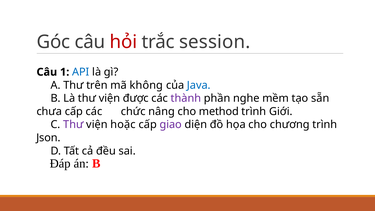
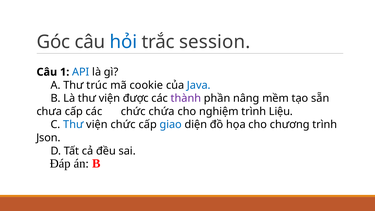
hỏi colour: red -> blue
trên: trên -> trúc
không: không -> cookie
nghe: nghe -> nâng
nâng: nâng -> chứa
method: method -> nghiệm
Giới: Giới -> Liệu
Thư at (73, 125) colour: purple -> blue
viện hoặc: hoặc -> chức
giao colour: purple -> blue
